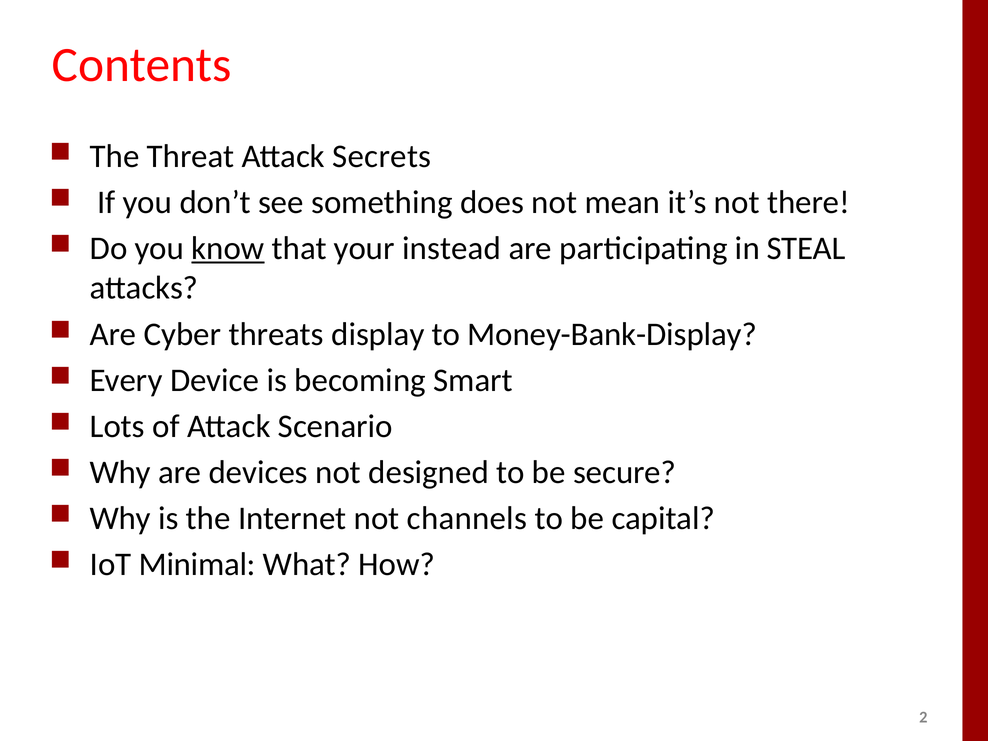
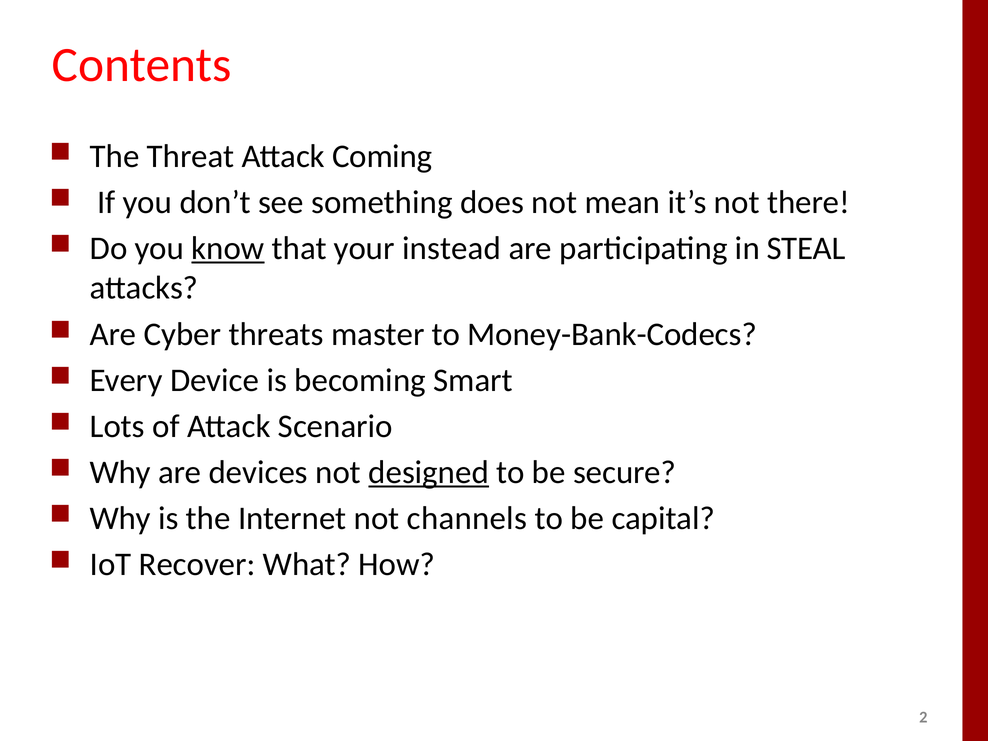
Secrets: Secrets -> Coming
display: display -> master
Money-Bank-Display: Money-Bank-Display -> Money-Bank-Codecs
designed underline: none -> present
Minimal: Minimal -> Recover
